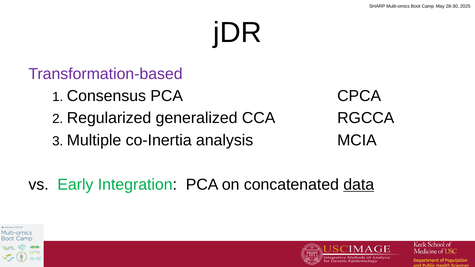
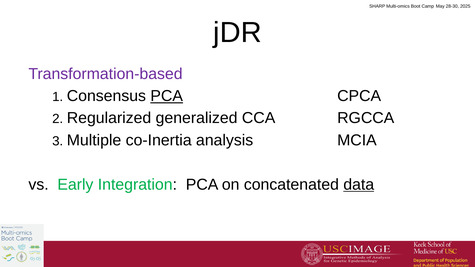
PCA at (167, 96) underline: none -> present
